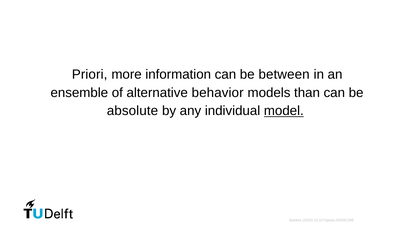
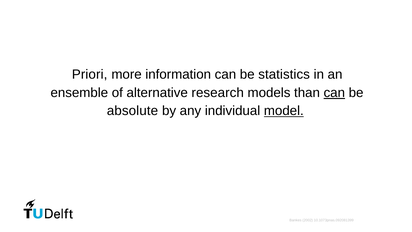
between: between -> statistics
behavior: behavior -> research
can at (334, 93) underline: none -> present
